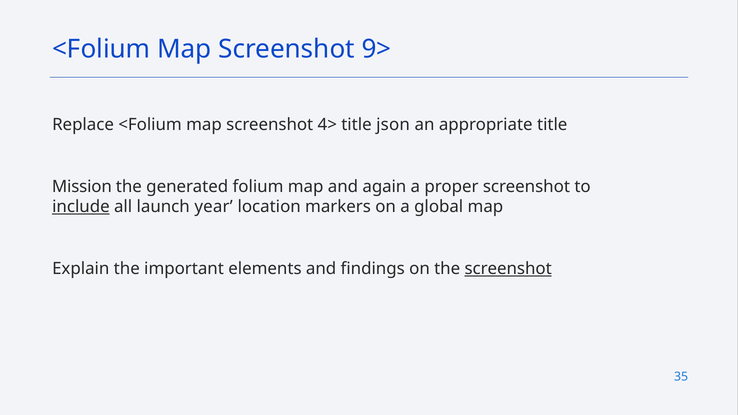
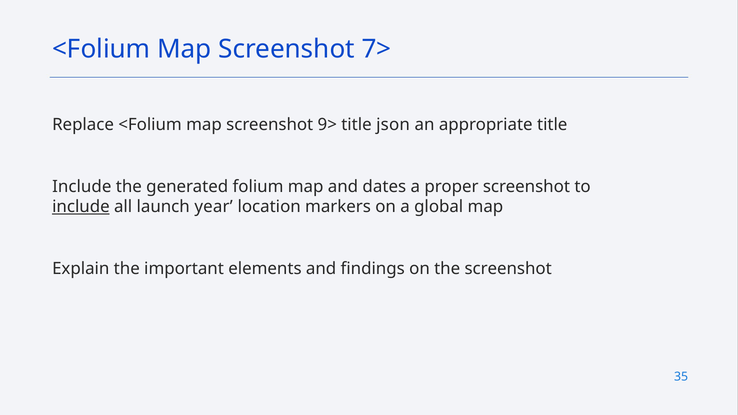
9>: 9> -> 7>
4>: 4> -> 9>
Mission at (82, 187): Mission -> Include
again: again -> dates
screenshot at (508, 269) underline: present -> none
